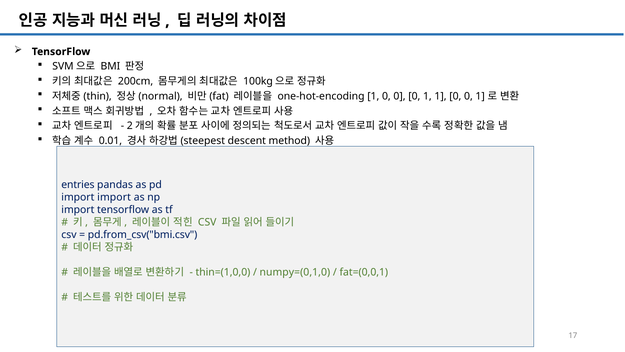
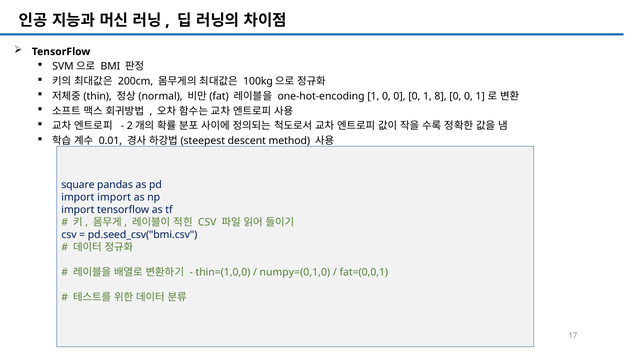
1 1: 1 -> 8
entries: entries -> square
pd.from_csv("bmi.csv: pd.from_csv("bmi.csv -> pd.seed_csv("bmi.csv
